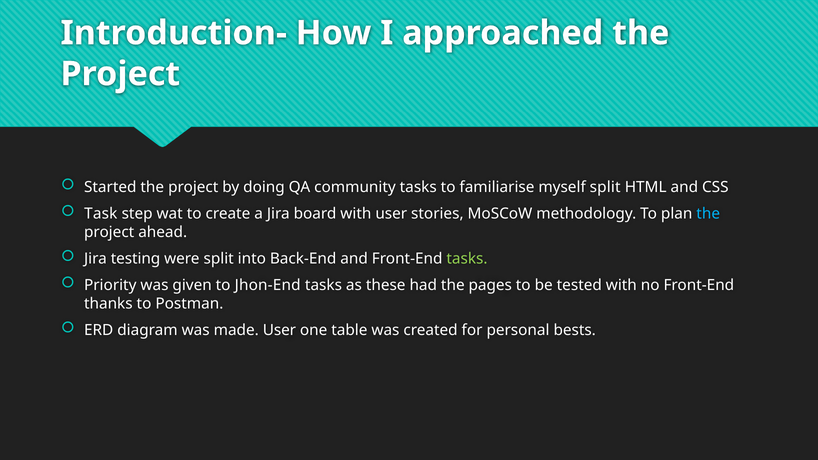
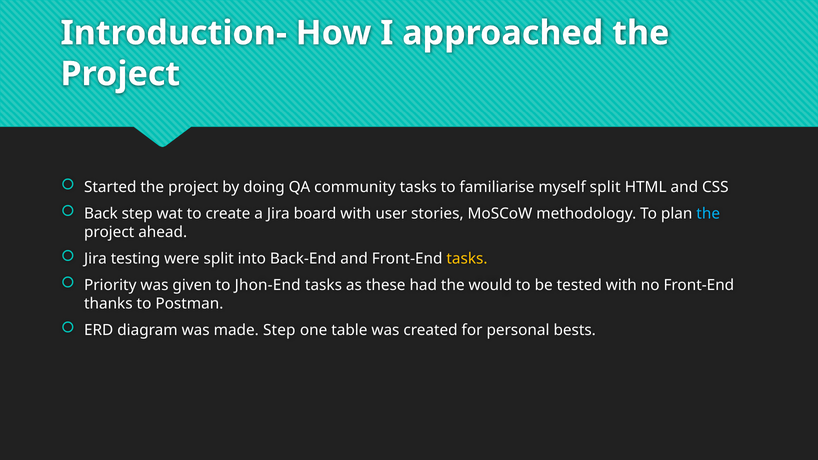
Task: Task -> Back
tasks at (467, 259) colour: light green -> yellow
pages: pages -> would
made User: User -> Step
